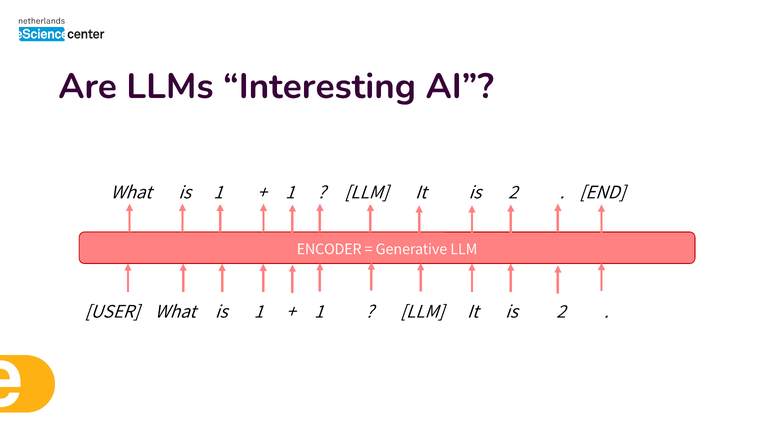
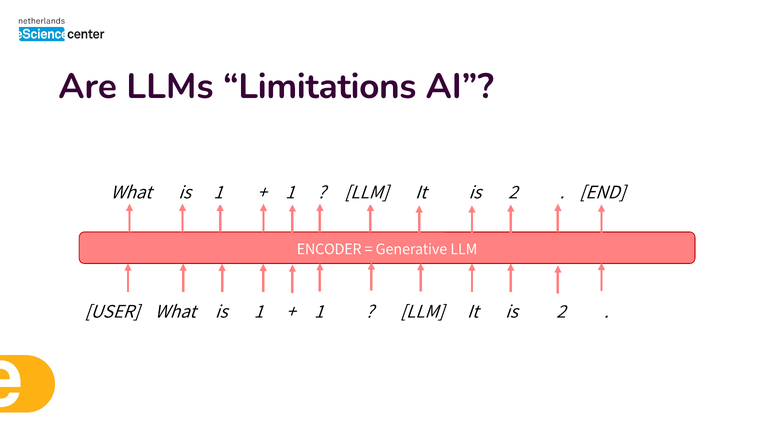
Interesting: Interesting -> Limitations
